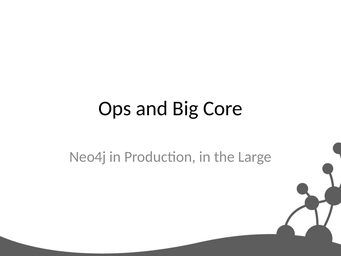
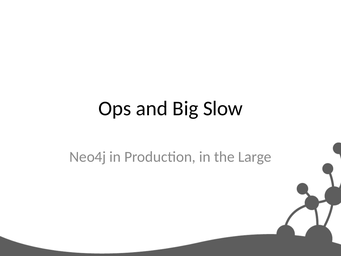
Core: Core -> Slow
